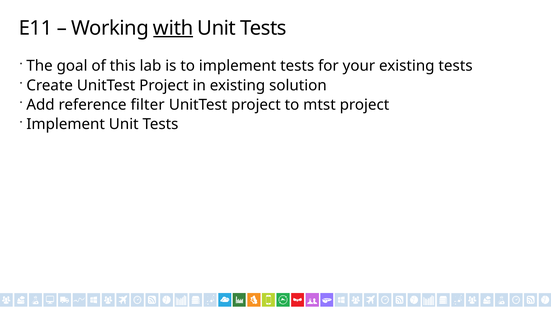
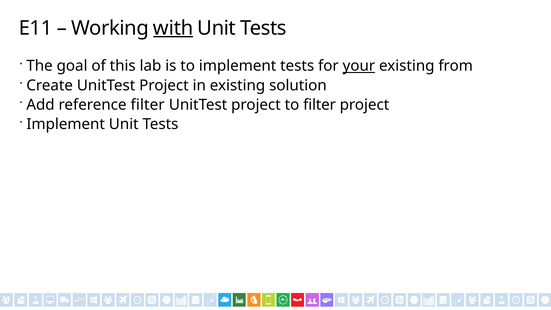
your underline: none -> present
existing tests: tests -> from
to mtst: mtst -> filter
